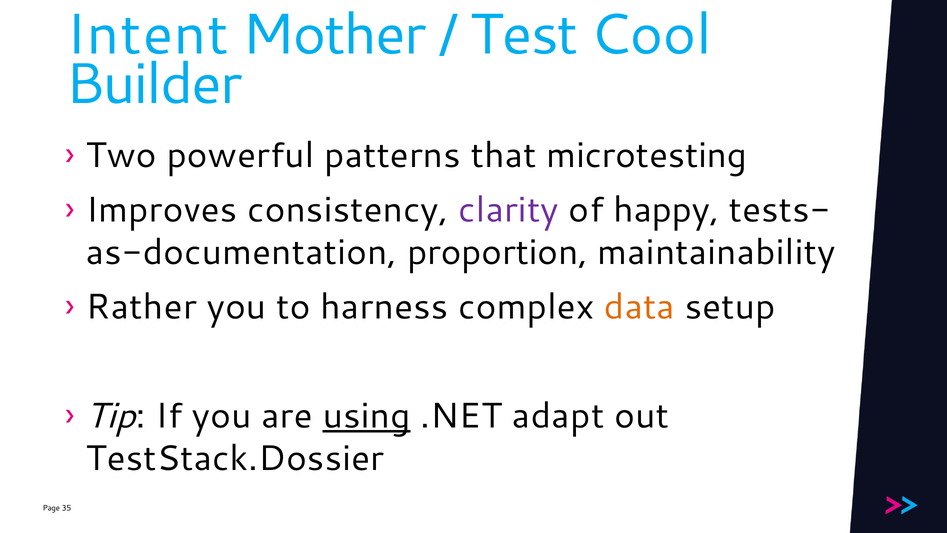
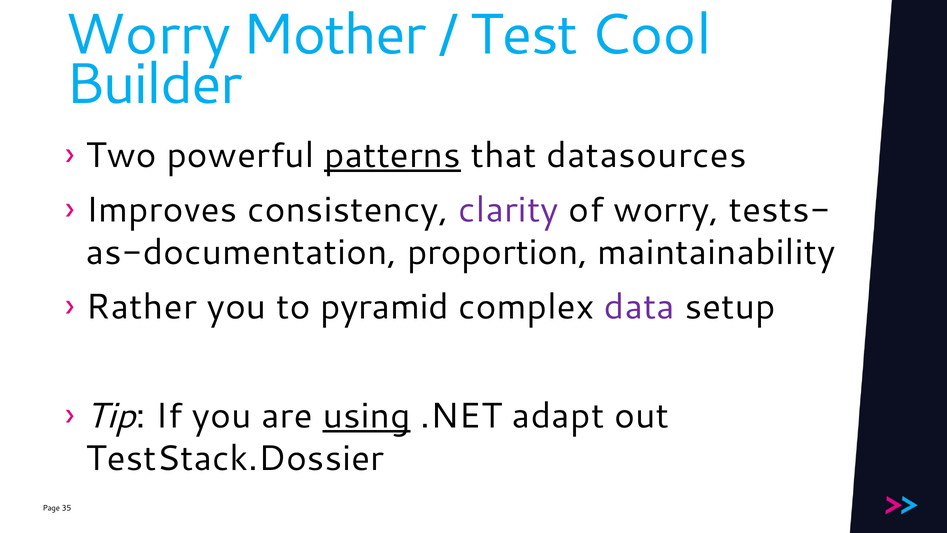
Intent at (147, 35): Intent -> Worry
patterns underline: none -> present
microtesting: microtesting -> datasources
of happy: happy -> worry
harness: harness -> pyramid
data colour: orange -> purple
